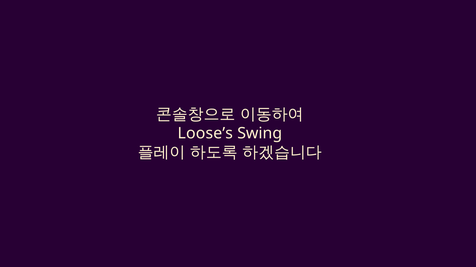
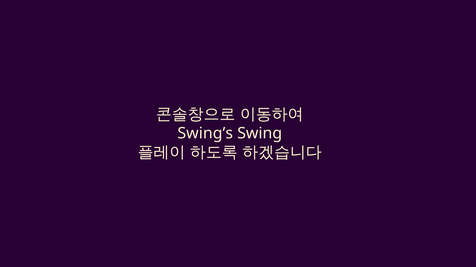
Loose’s: Loose’s -> Swing’s
